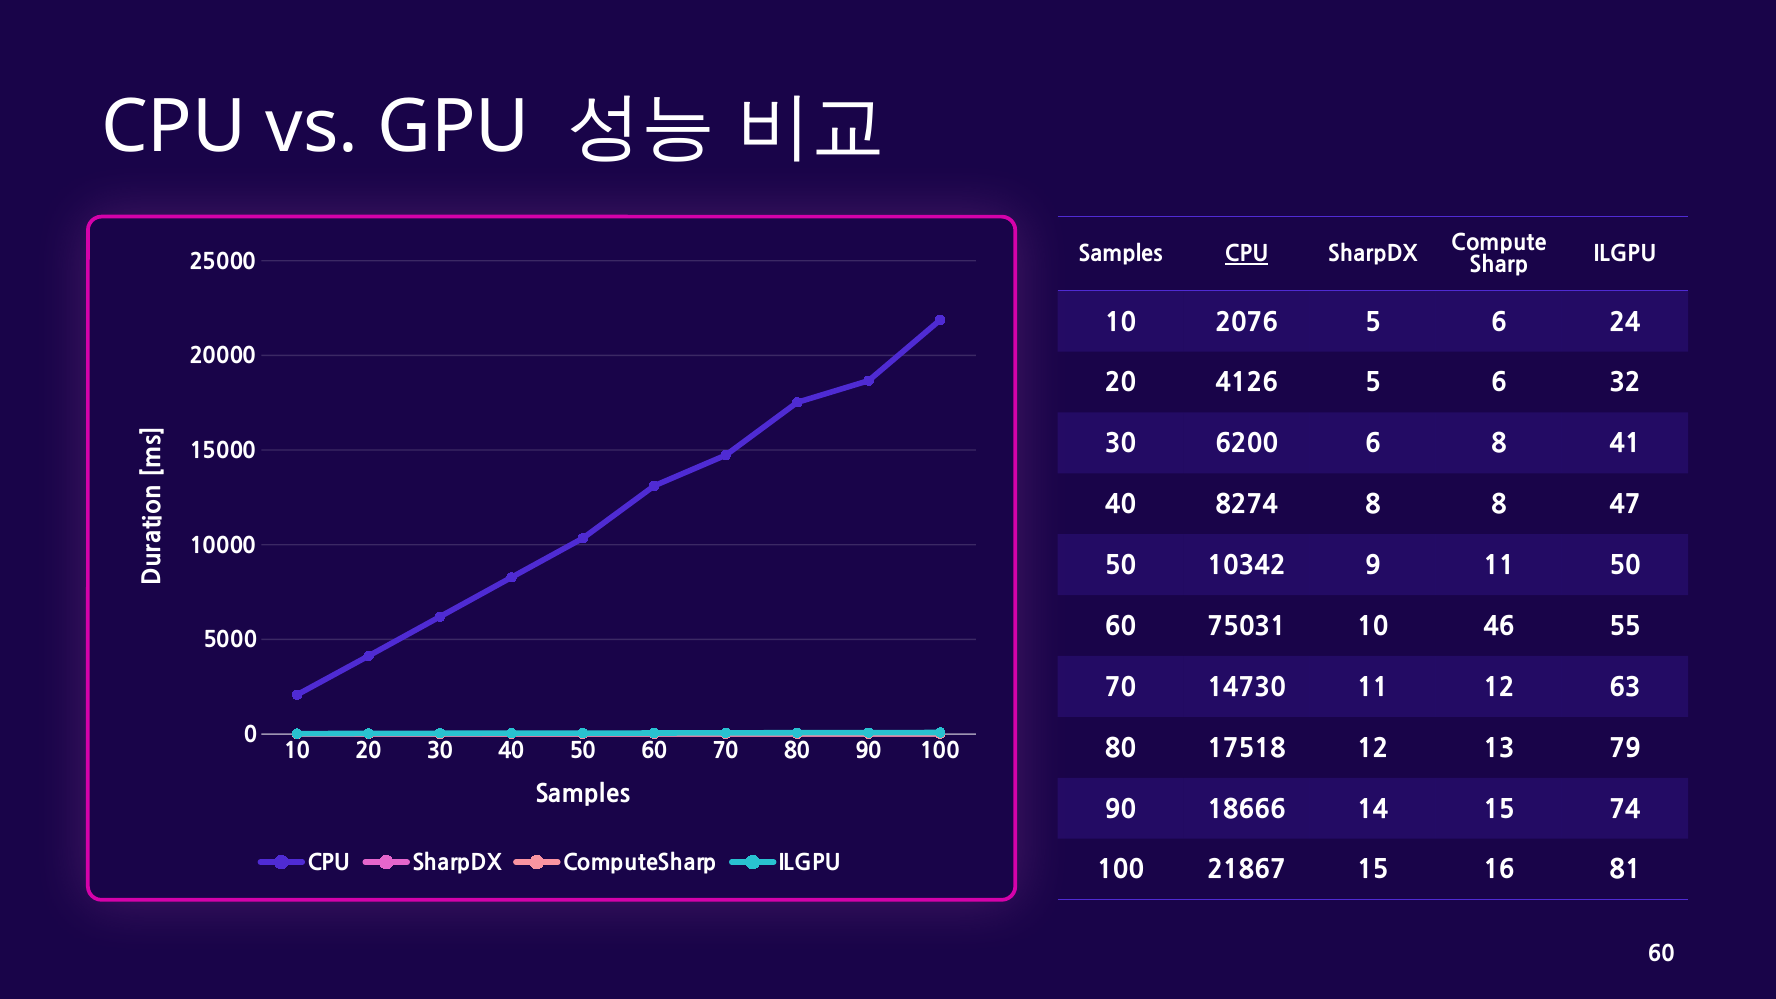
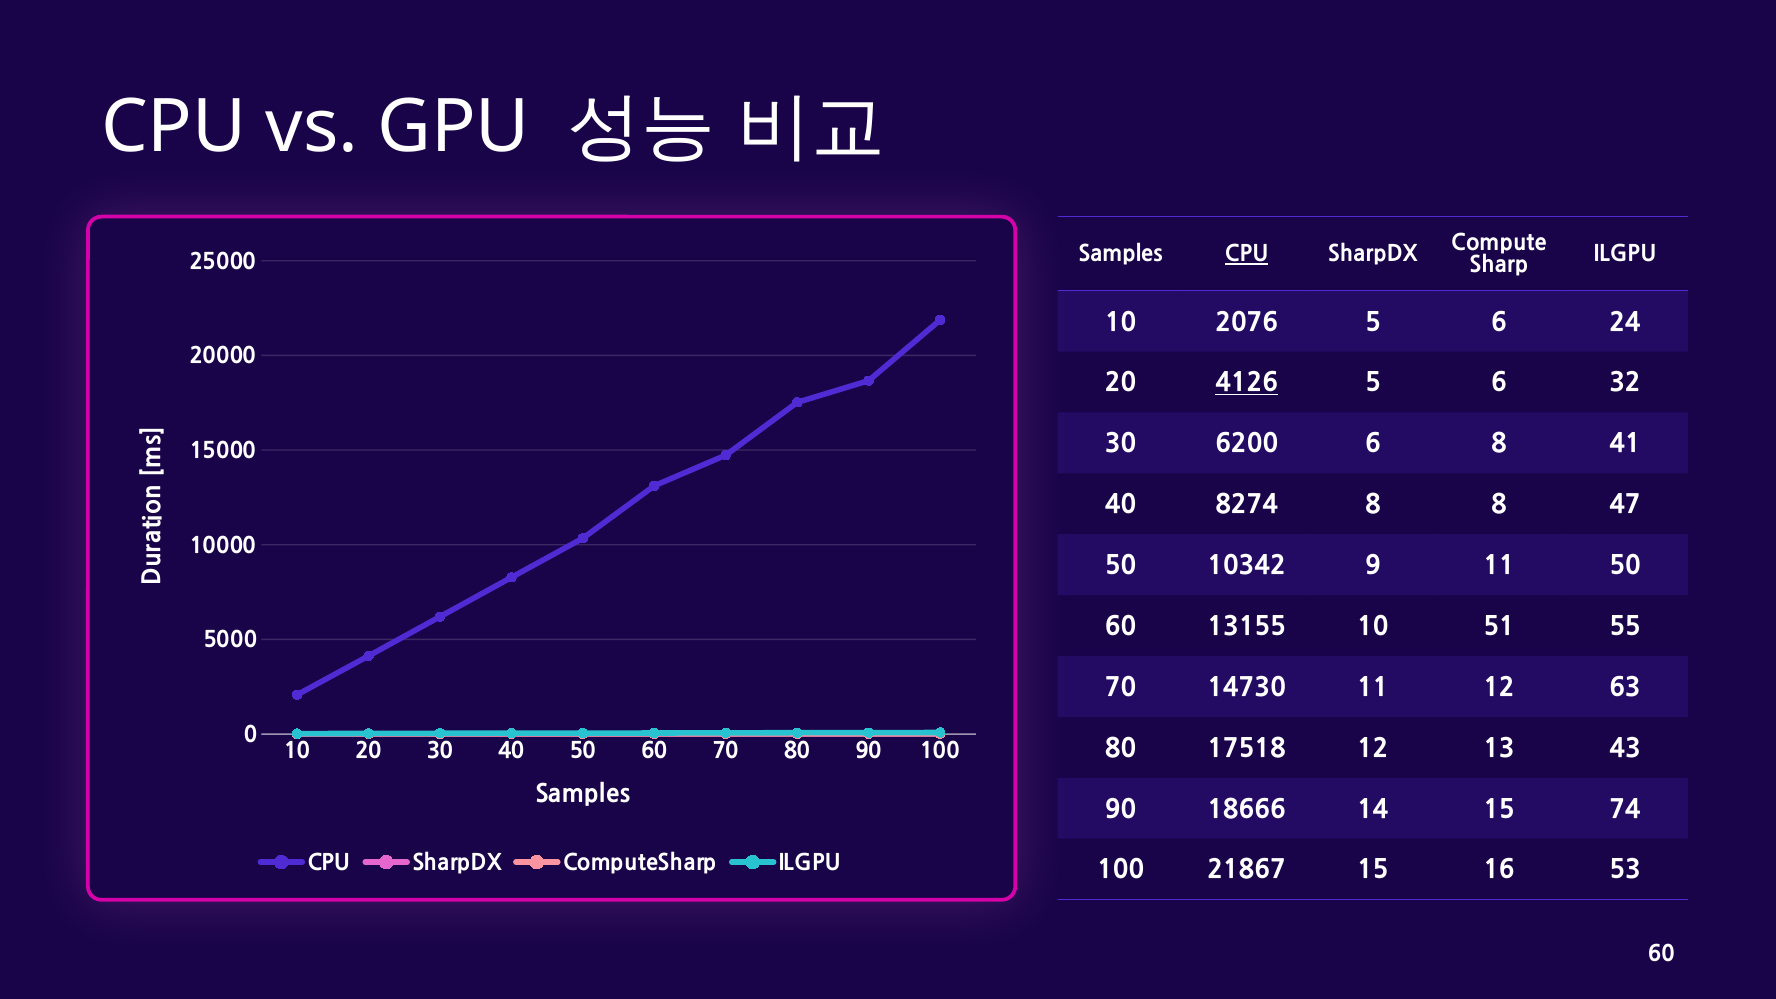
4126 underline: none -> present
75031: 75031 -> 13155
46: 46 -> 51
79: 79 -> 43
81: 81 -> 53
